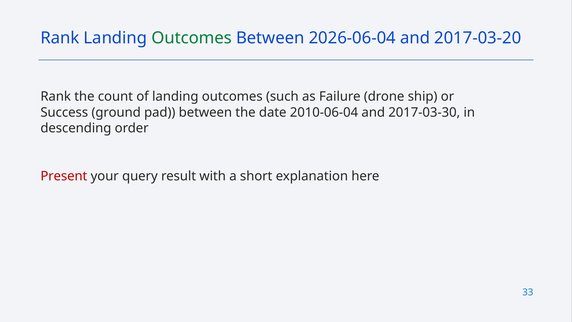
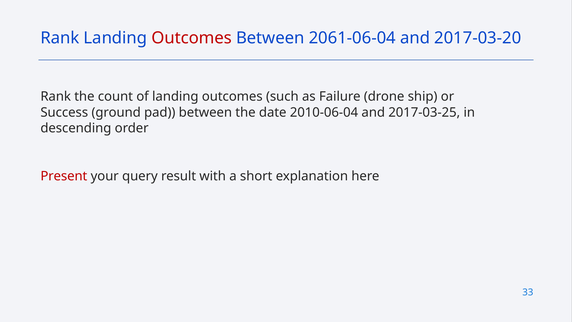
Outcomes at (192, 38) colour: green -> red
2026-06-04: 2026-06-04 -> 2061-06-04
2017-03-30: 2017-03-30 -> 2017-03-25
